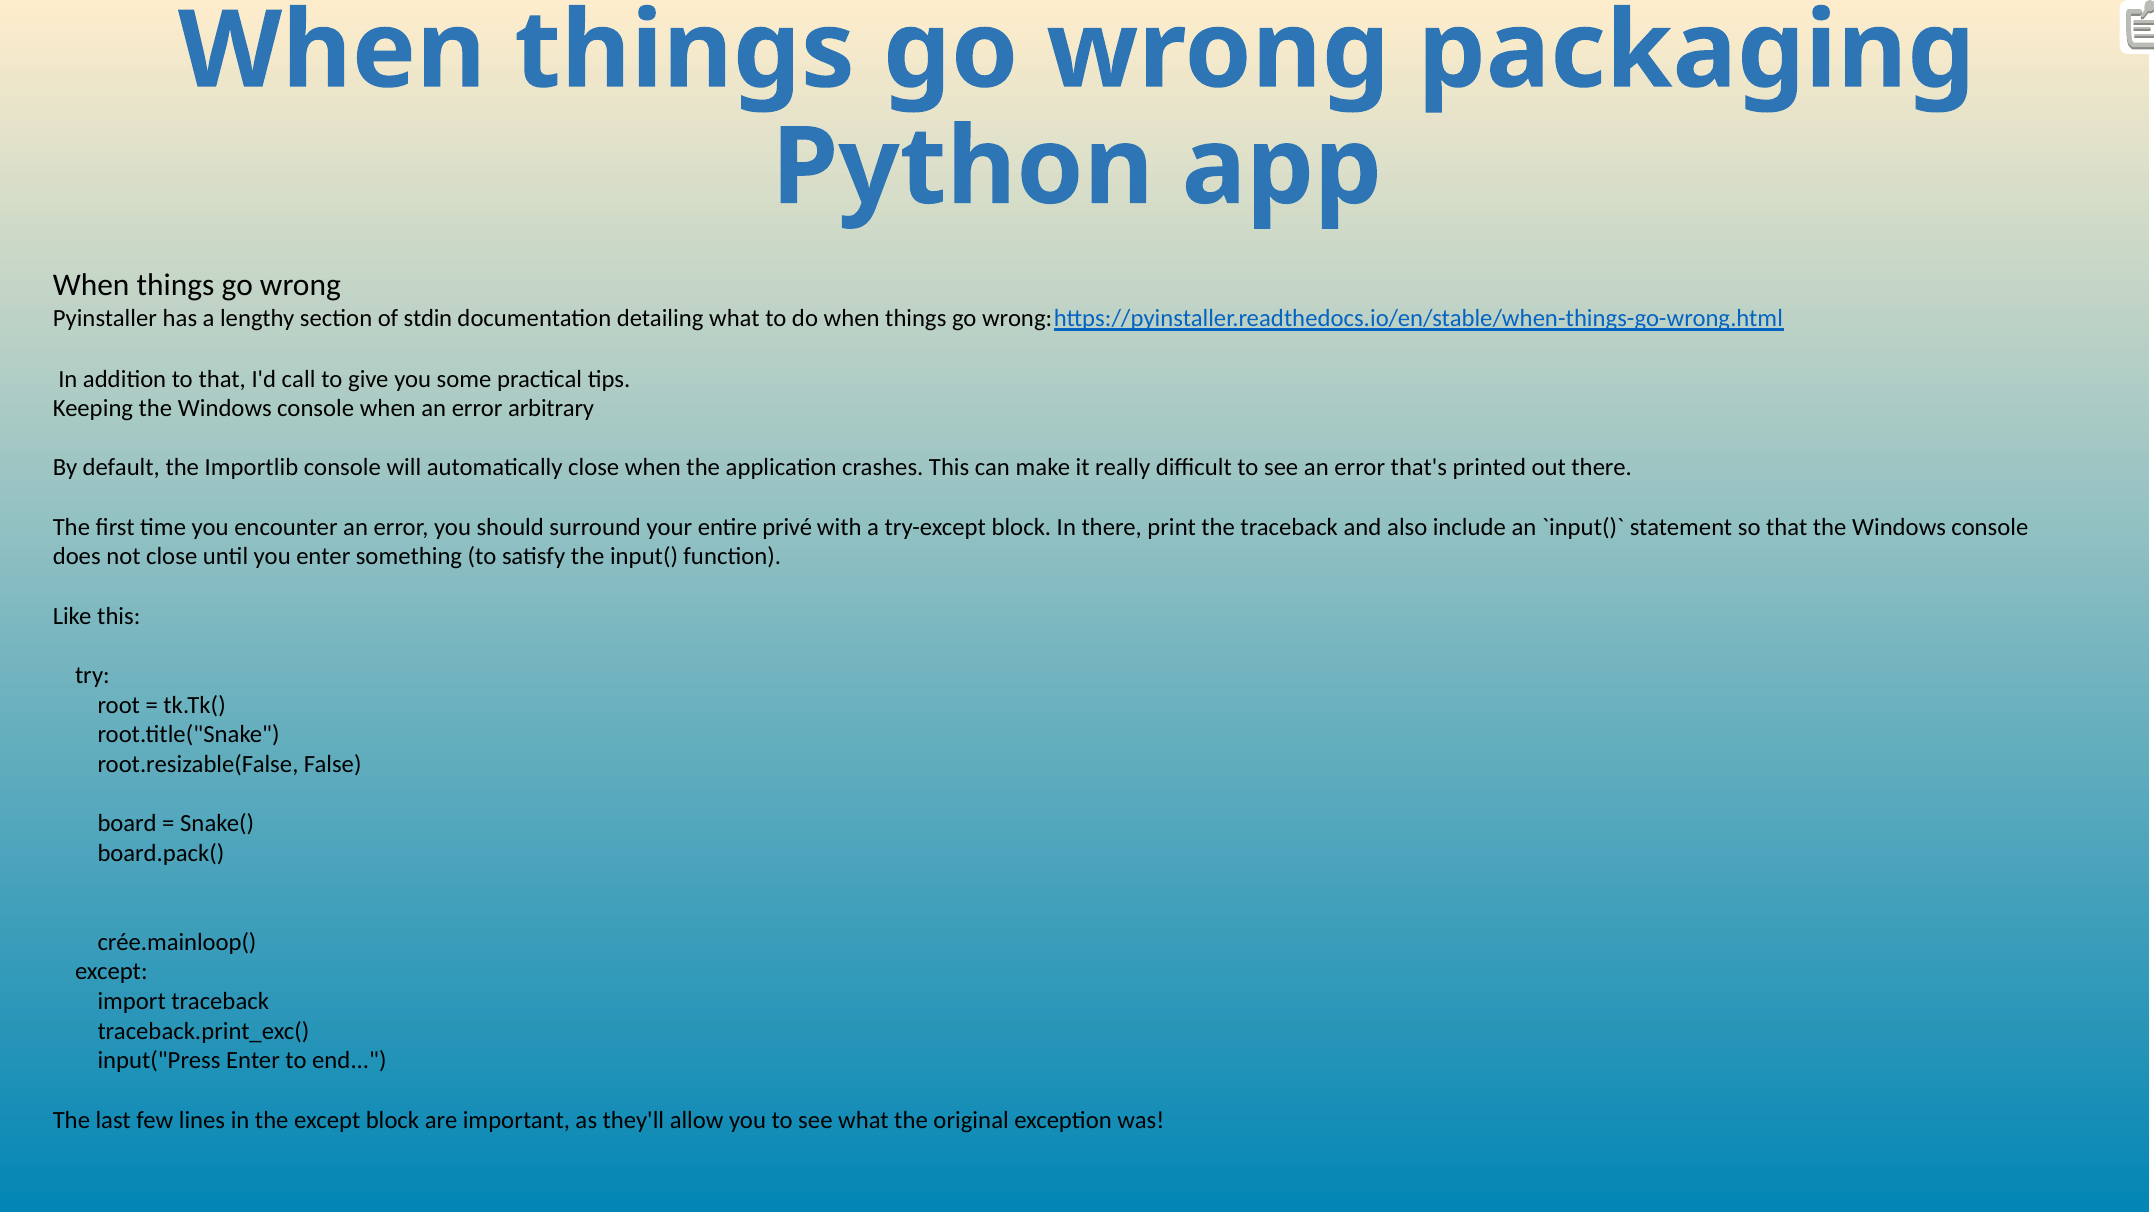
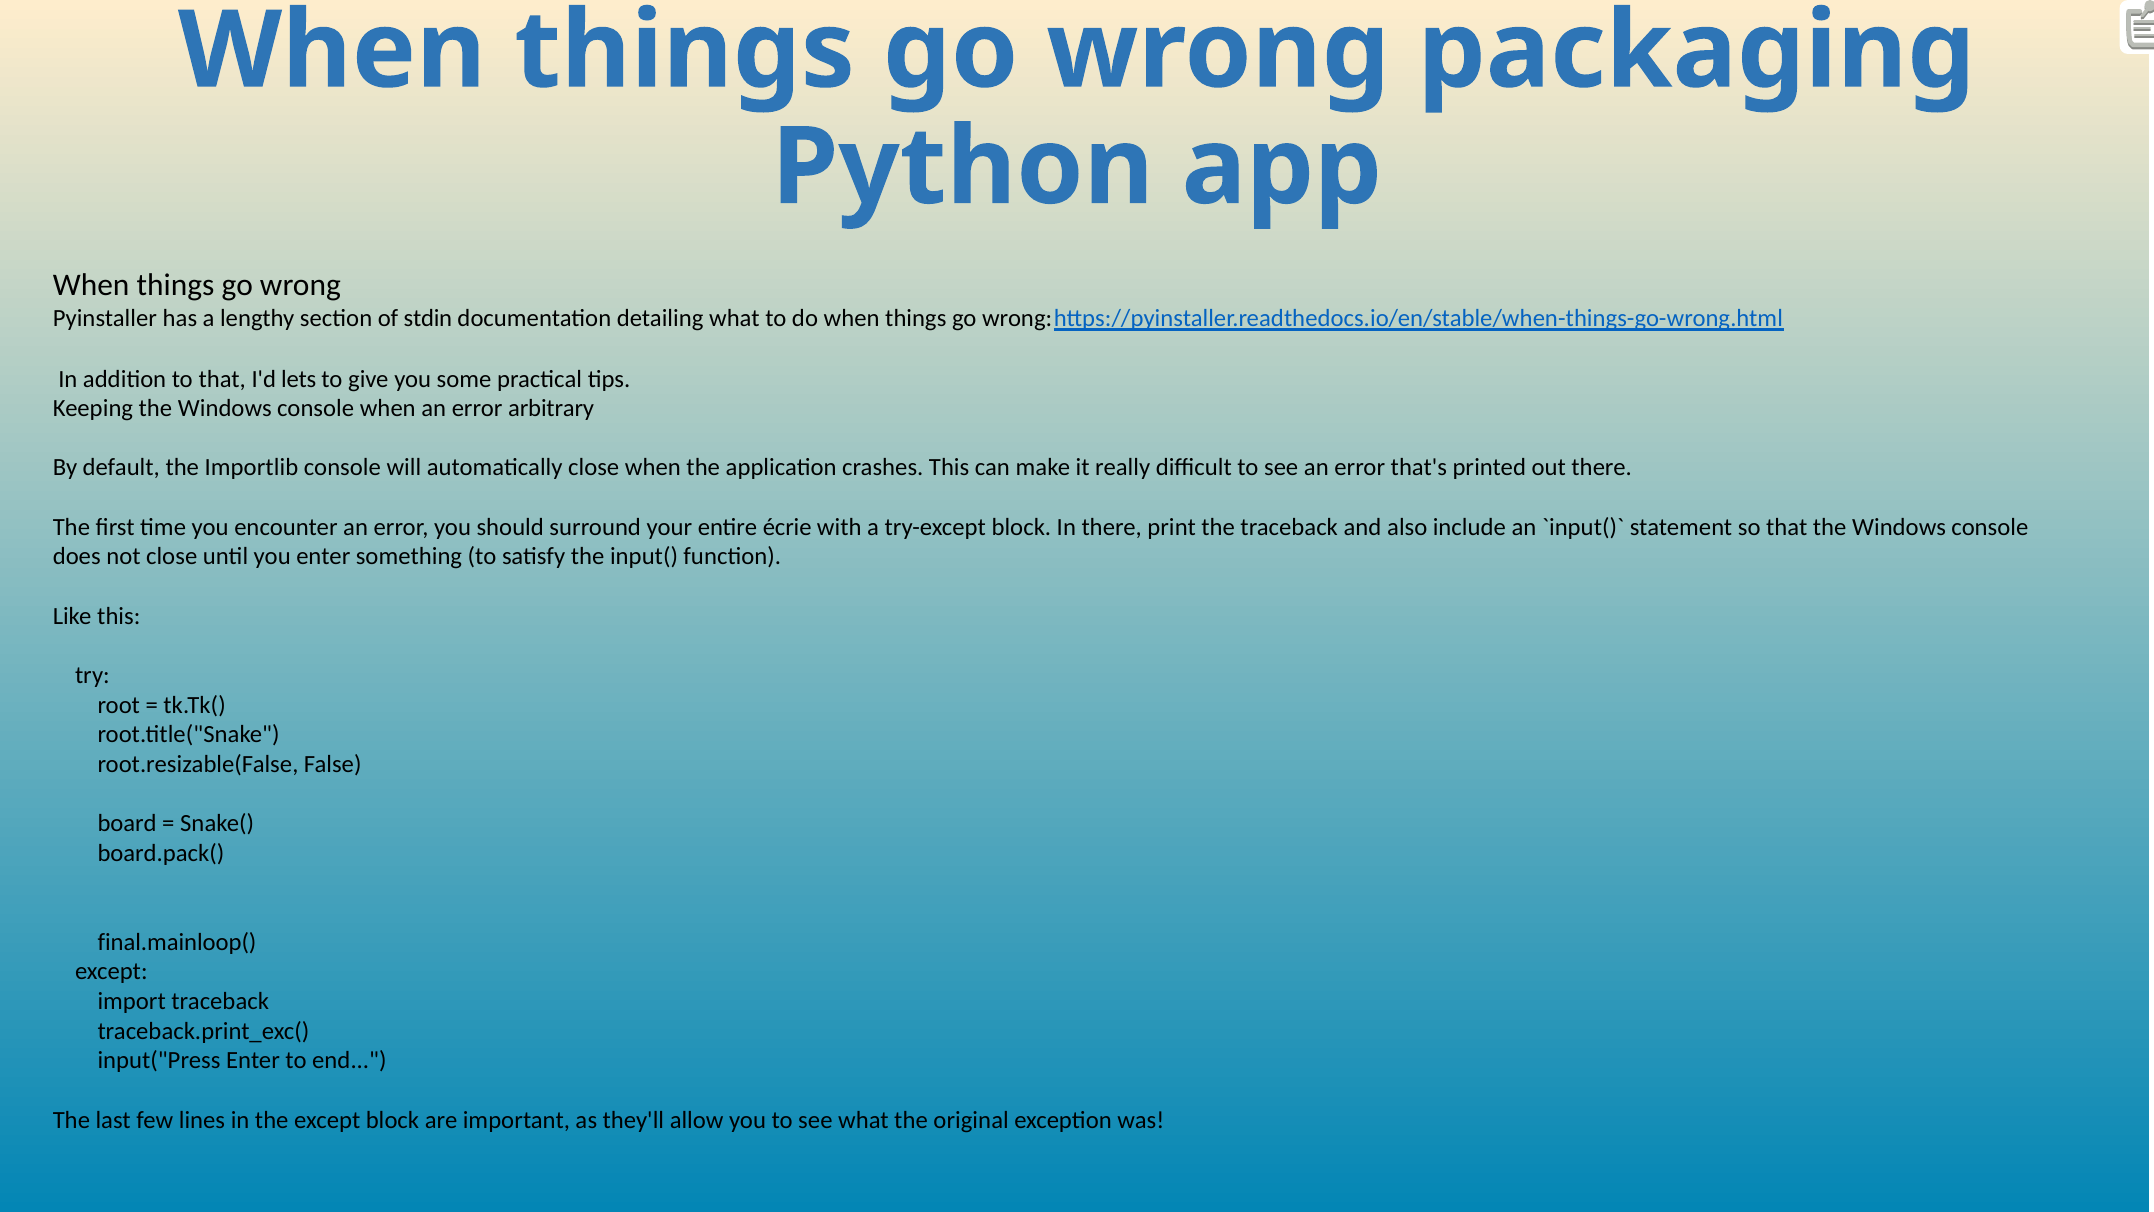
call: call -> lets
privé: privé -> écrie
crée.mainloop(: crée.mainloop( -> final.mainloop(
